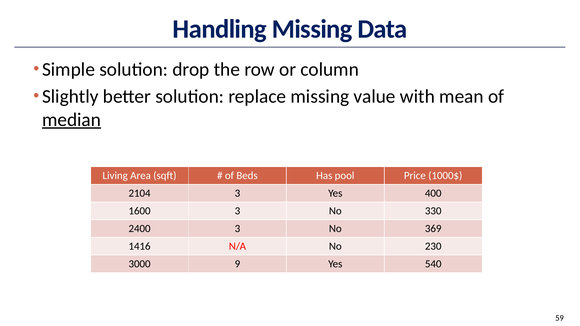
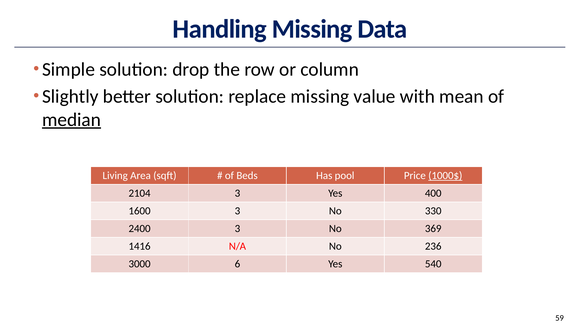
1000$ underline: none -> present
230: 230 -> 236
9: 9 -> 6
